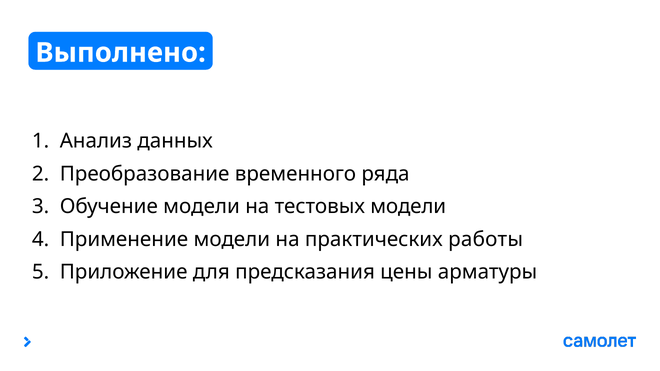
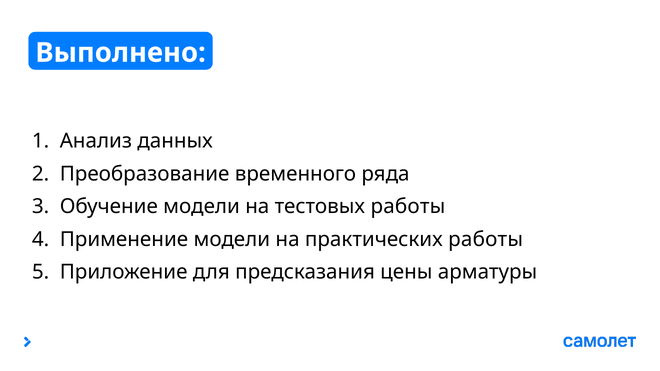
тестовых модели: модели -> работы
